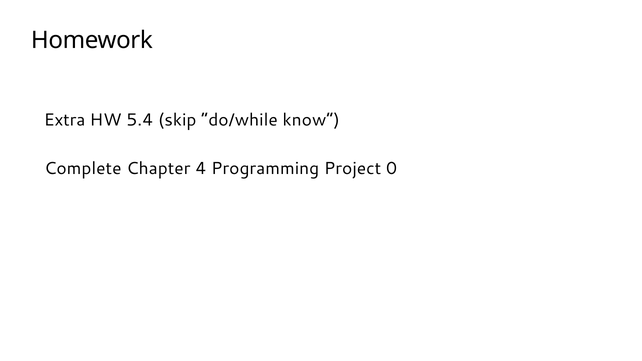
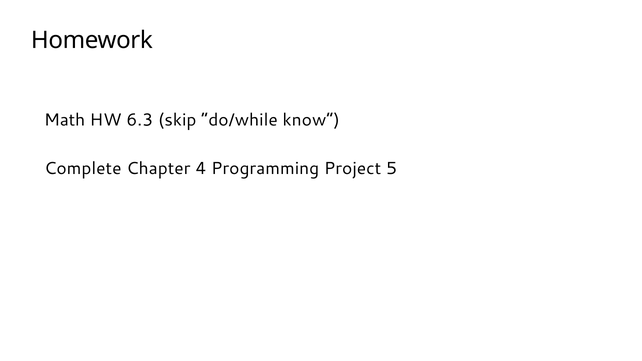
Extra: Extra -> Math
5.4: 5.4 -> 6.3
0: 0 -> 5
